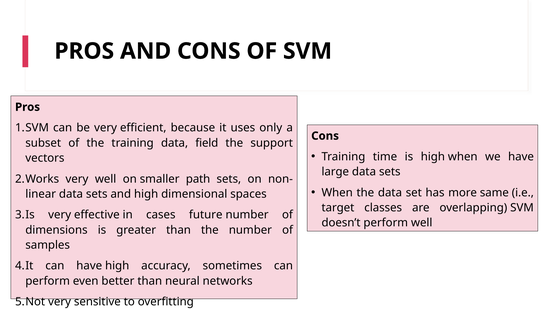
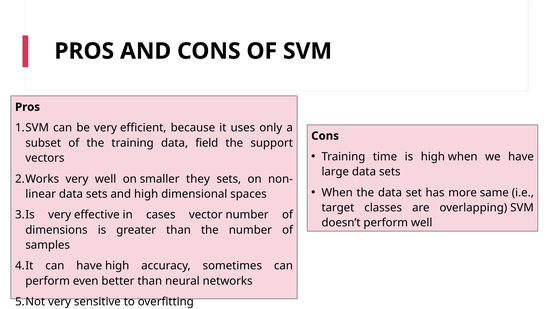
path: path -> they
future: future -> vector
